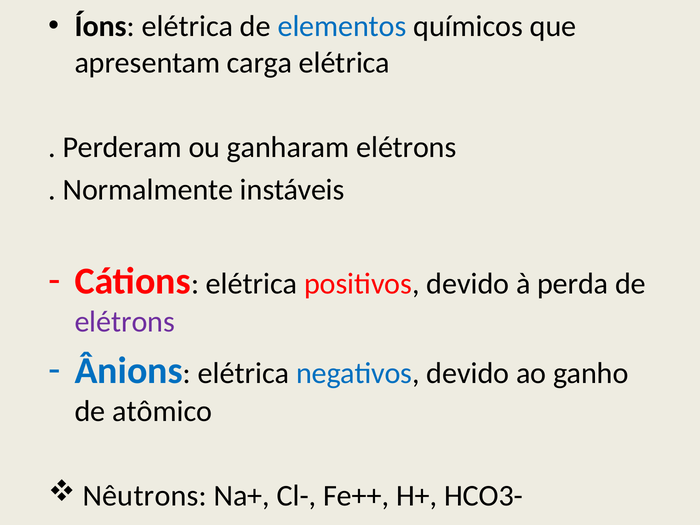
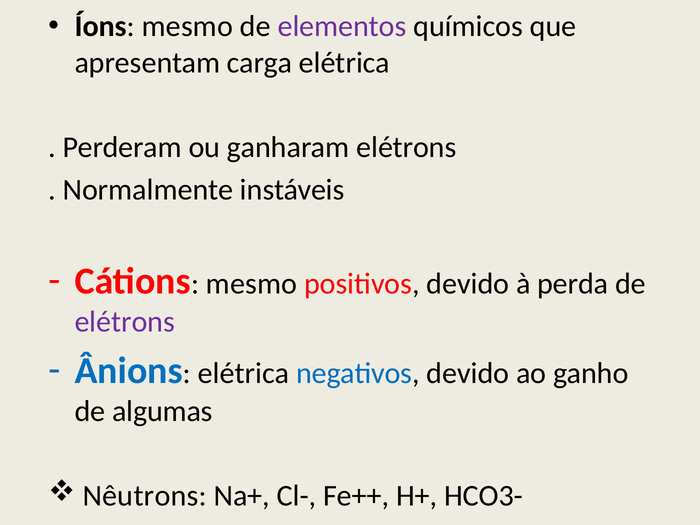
Íons elétrica: elétrica -> mesmo
elementos colour: blue -> purple
elétrica at (252, 284): elétrica -> mesmo
atômico: atômico -> algumas
